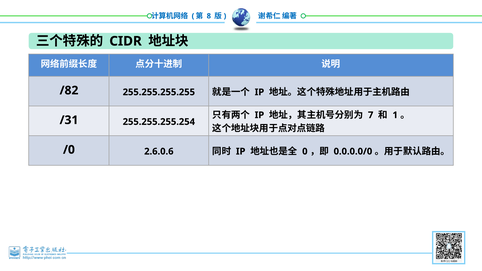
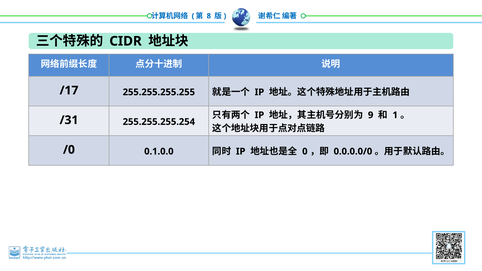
/82: /82 -> /17
7: 7 -> 9
2.6.0.6: 2.6.0.6 -> 0.1.0.0
